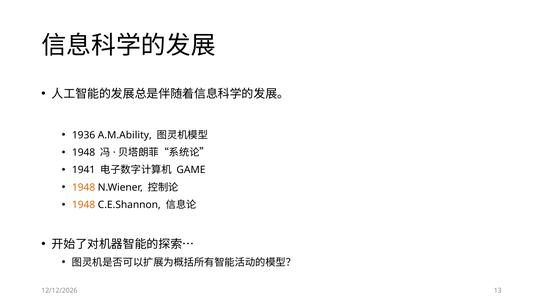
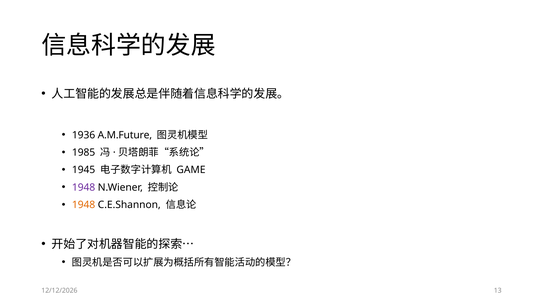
A.M.Ability: A.M.Ability -> A.M.Future
1948 at (84, 153): 1948 -> 1985
1941: 1941 -> 1945
1948 at (84, 188) colour: orange -> purple
